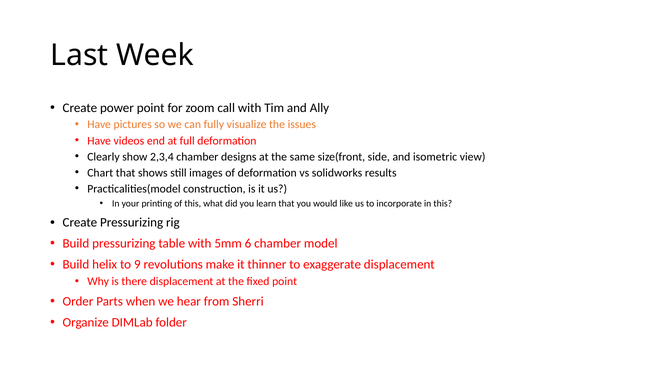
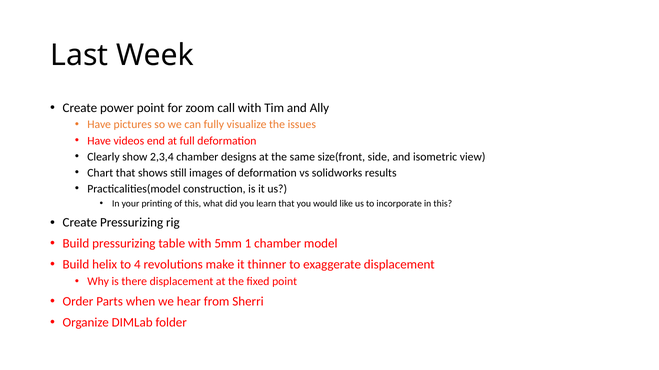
6: 6 -> 1
9: 9 -> 4
